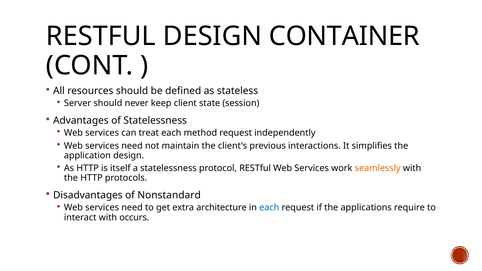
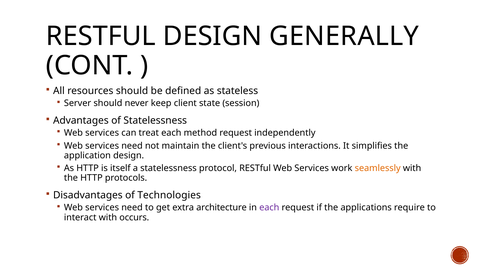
CONTAINER: CONTAINER -> GENERALLY
Nonstandard: Nonstandard -> Technologies
each at (269, 208) colour: blue -> purple
